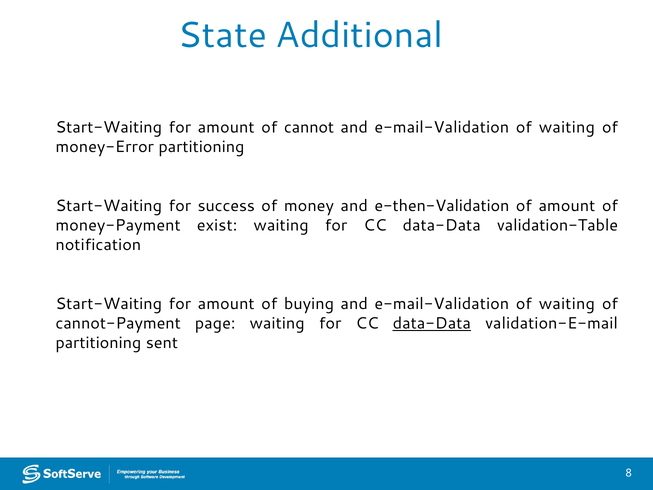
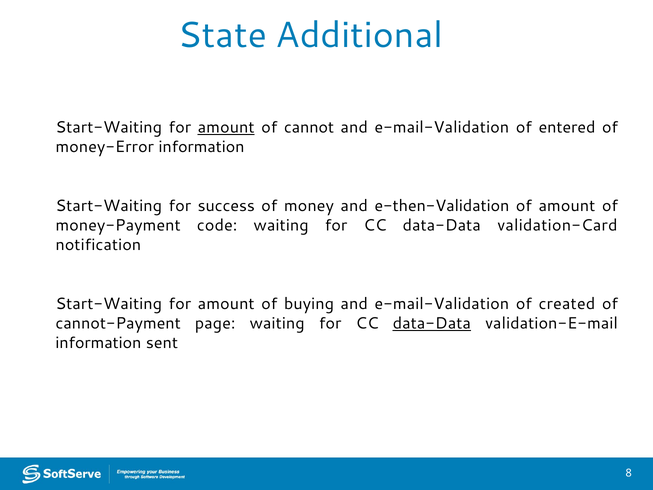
amount at (226, 127) underline: none -> present
waiting at (567, 127): waiting -> entered
money-Error partitioning: partitioning -> information
exist: exist -> code
validation-Table: validation-Table -> validation-Card
waiting at (567, 304): waiting -> created
partitioning at (98, 343): partitioning -> information
